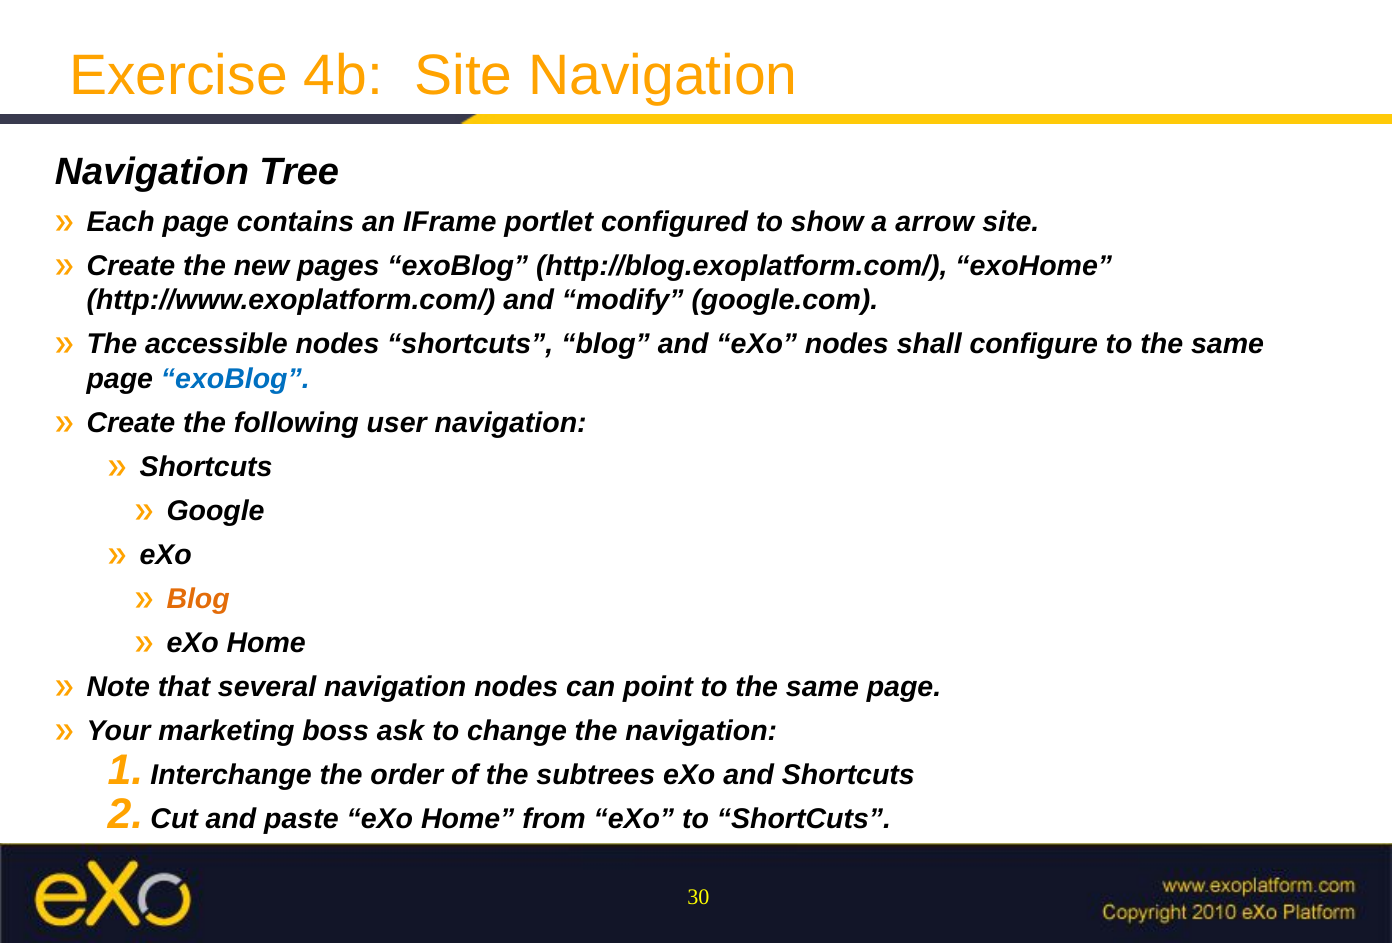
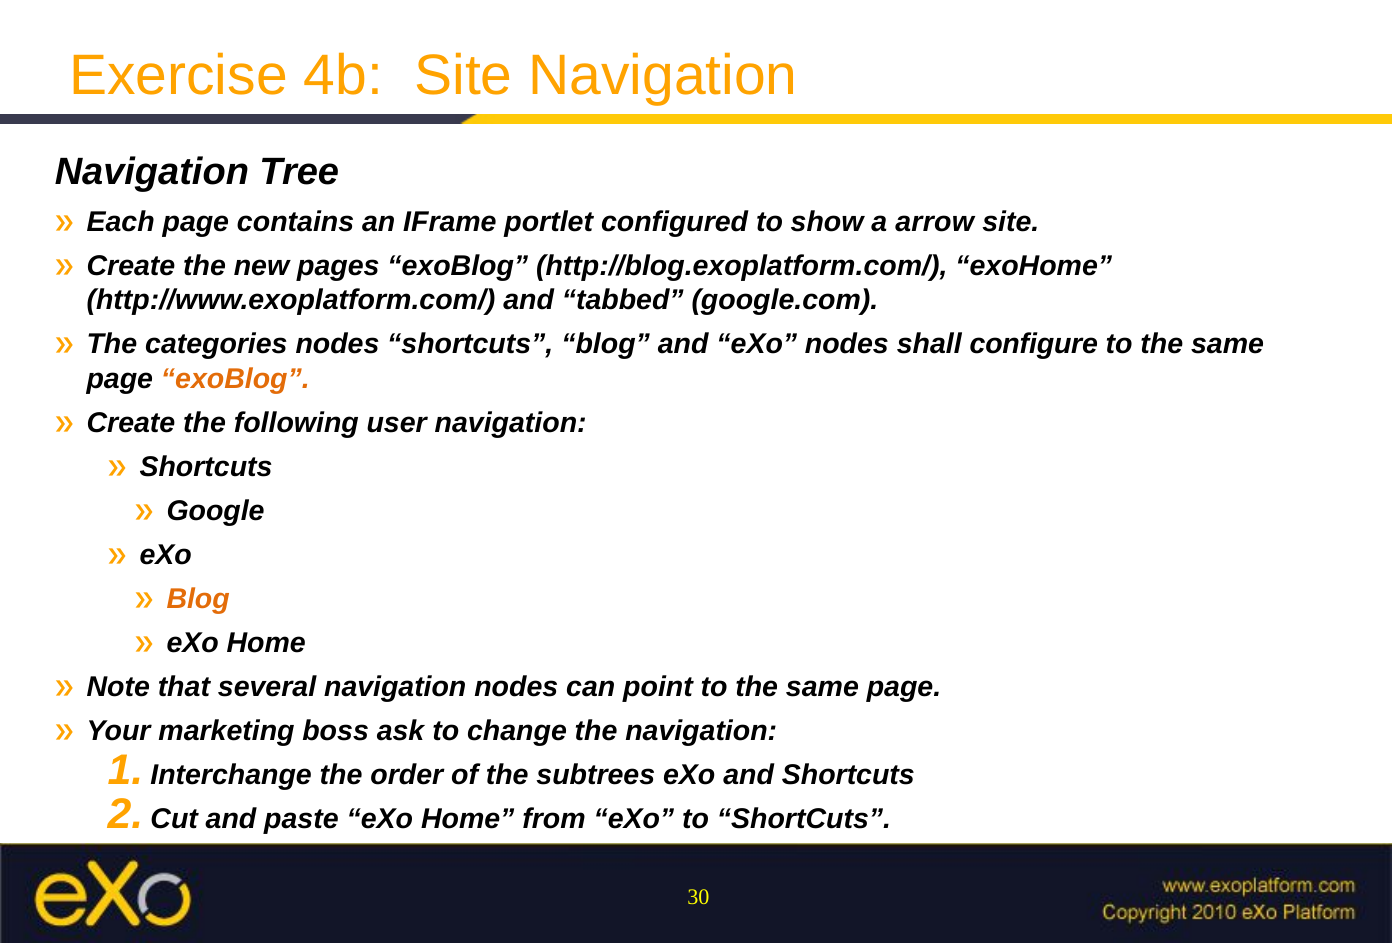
modify: modify -> tabbed
accessible: accessible -> categories
exoBlog at (235, 379) colour: blue -> orange
